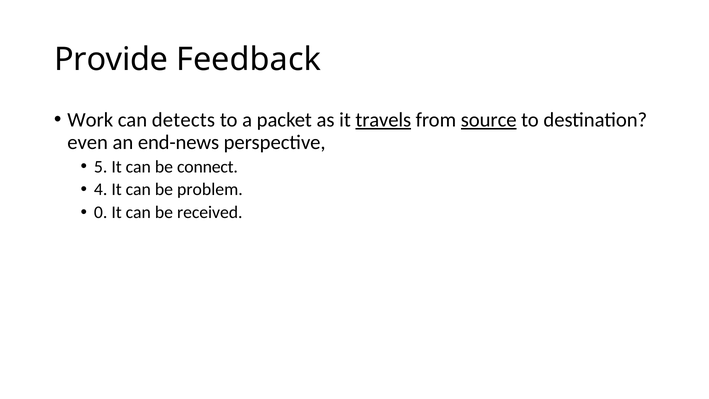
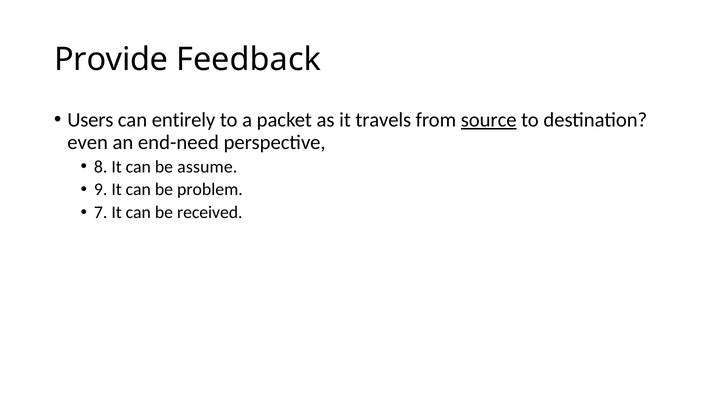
Work: Work -> Users
detects: detects -> entirely
travels underline: present -> none
end-news: end-news -> end-need
5: 5 -> 8
connect: connect -> assume
4: 4 -> 9
0: 0 -> 7
